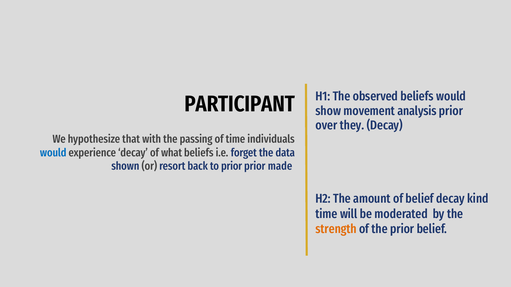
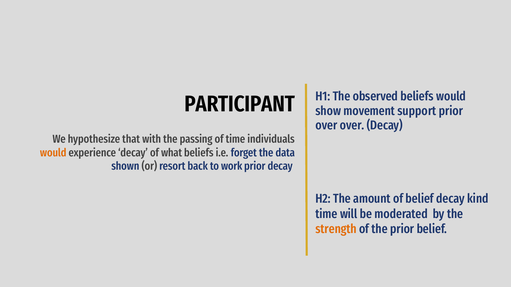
analysis: analysis -> support
over they: they -> over
would at (53, 153) colour: blue -> orange
to prior: prior -> work
prior made: made -> decay
